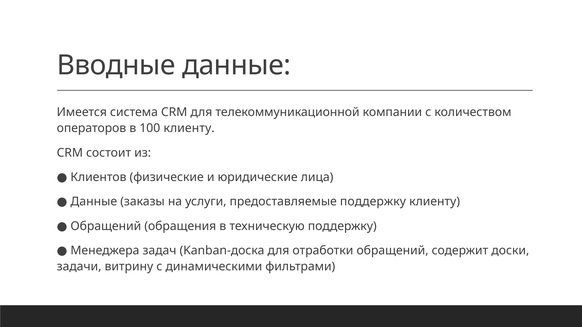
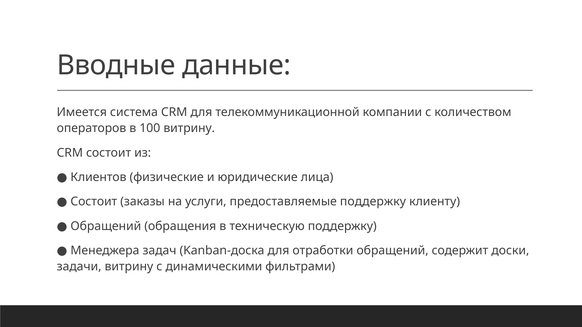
100 клиенту: клиенту -> витрину
Данные at (94, 202): Данные -> Состоит
